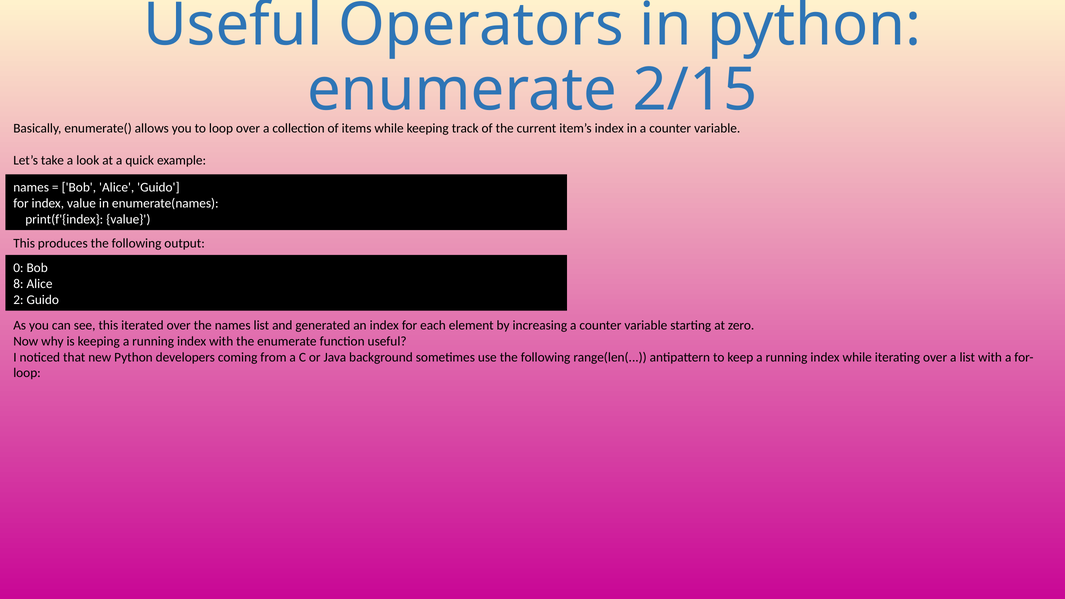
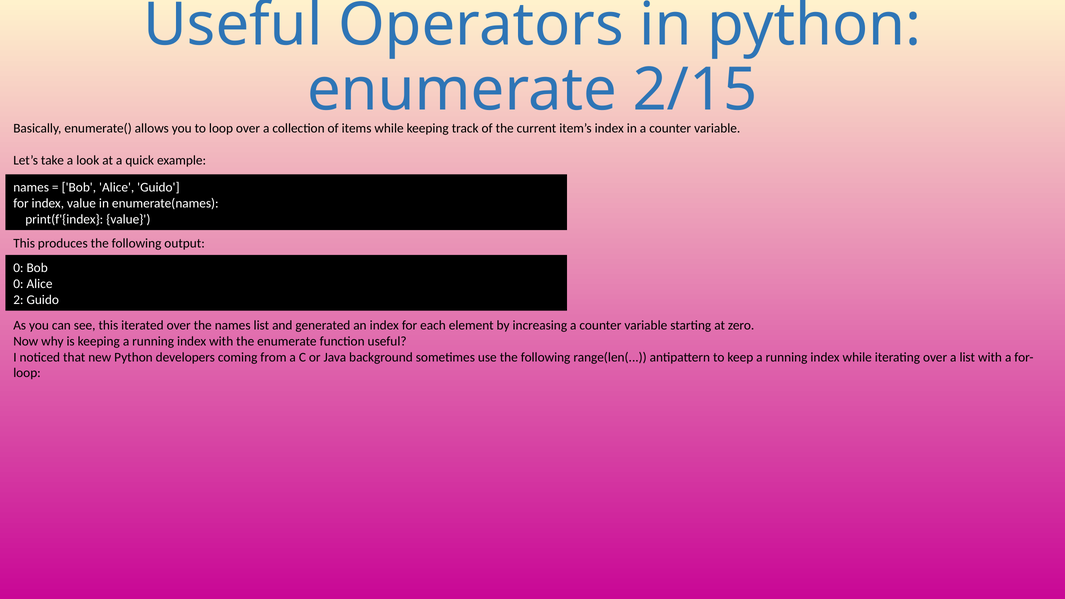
8 at (18, 284): 8 -> 0
